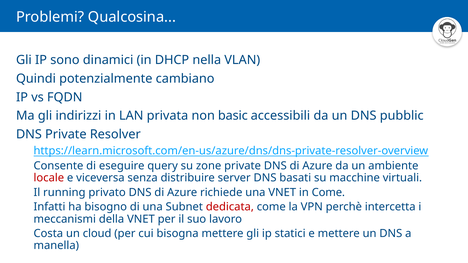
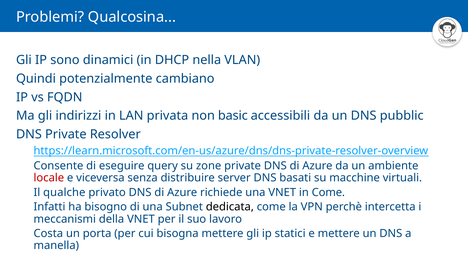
running: running -> qualche
dedicata colour: red -> black
cloud: cloud -> porta
